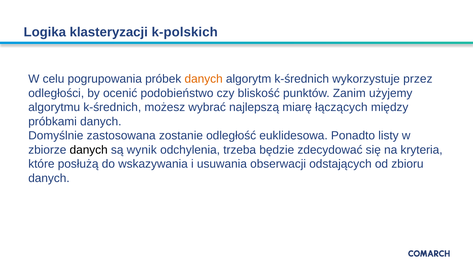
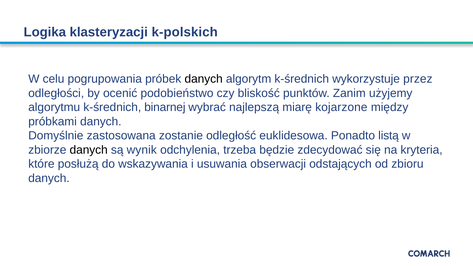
danych at (204, 79) colour: orange -> black
możesz: możesz -> binarnej
łączących: łączących -> kojarzone
listy: listy -> listą
